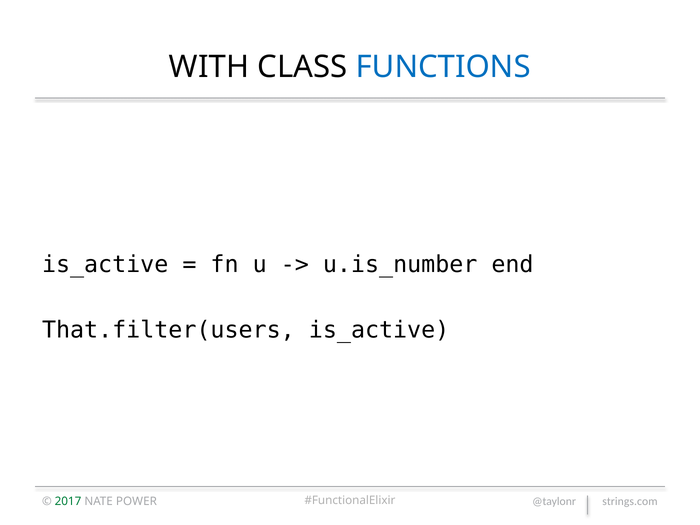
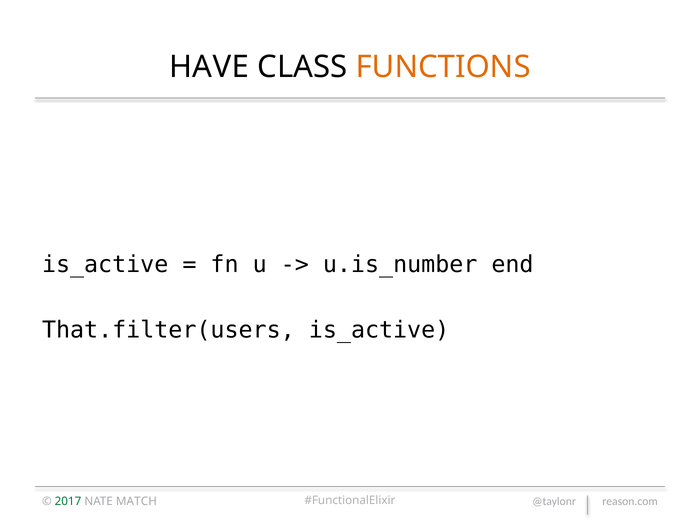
WITH: WITH -> HAVE
FUNCTIONS colour: blue -> orange
POWER: POWER -> MATCH
strings.com: strings.com -> reason.com
